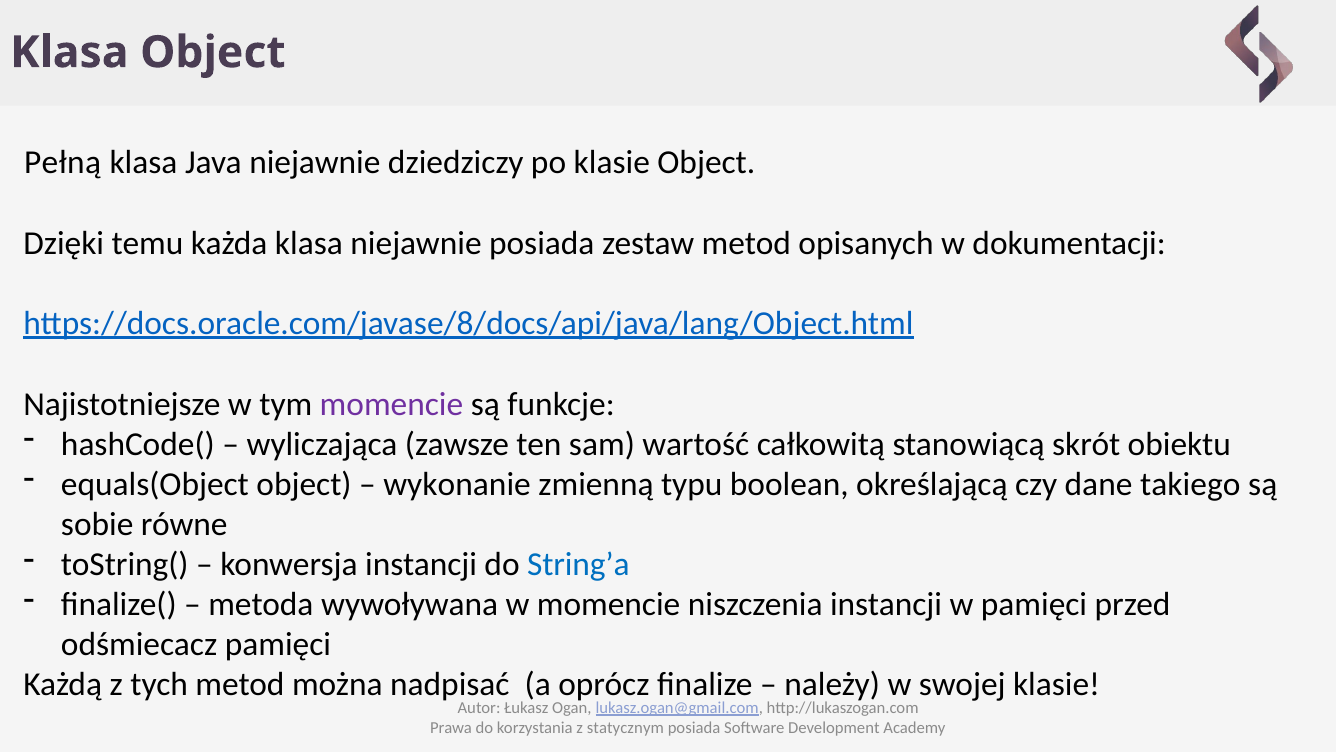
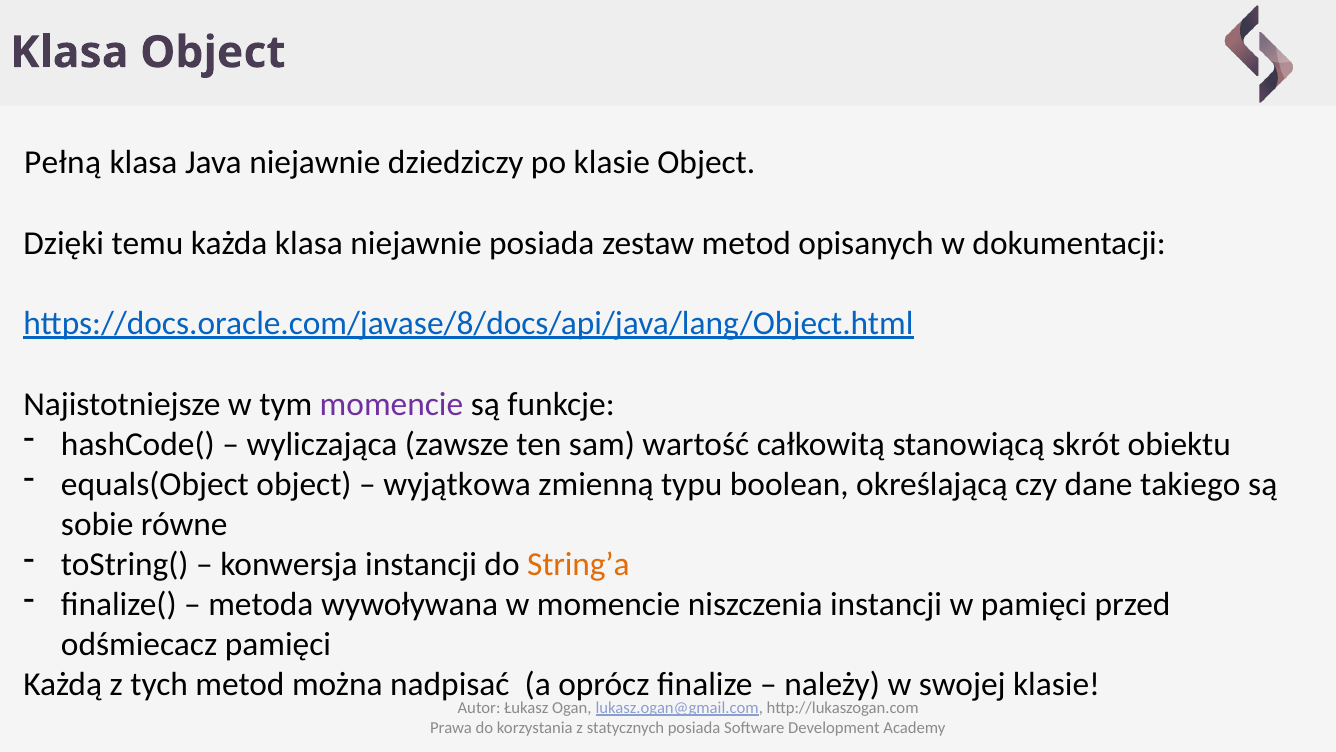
wykonanie: wykonanie -> wyjątkowa
String’a colour: blue -> orange
statycznym: statycznym -> statycznych
